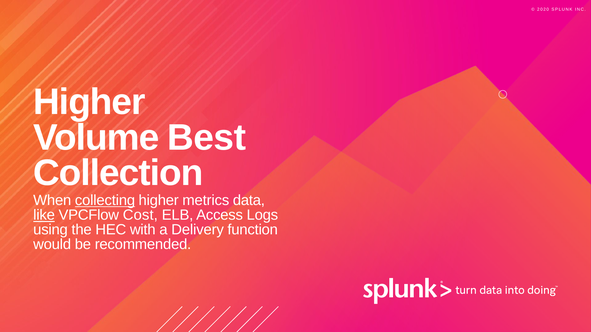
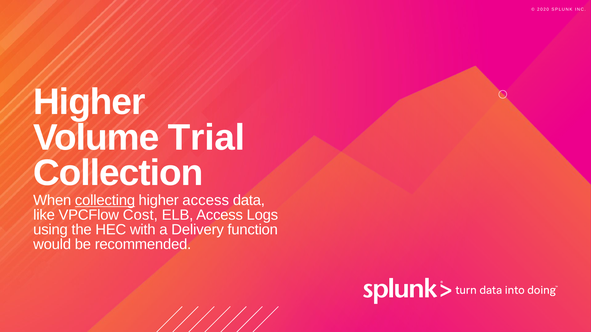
Best: Best -> Trial
higher metrics: metrics -> access
like underline: present -> none
